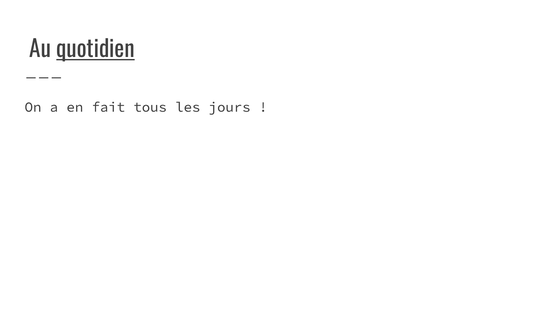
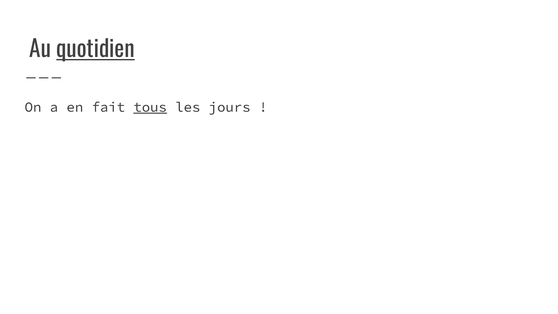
tous underline: none -> present
